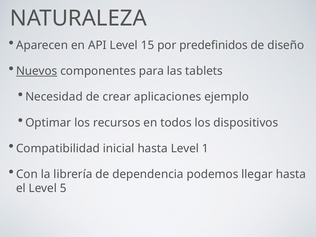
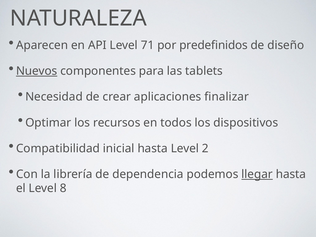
15: 15 -> 71
ejemplo: ejemplo -> finalizar
1: 1 -> 2
llegar underline: none -> present
5: 5 -> 8
